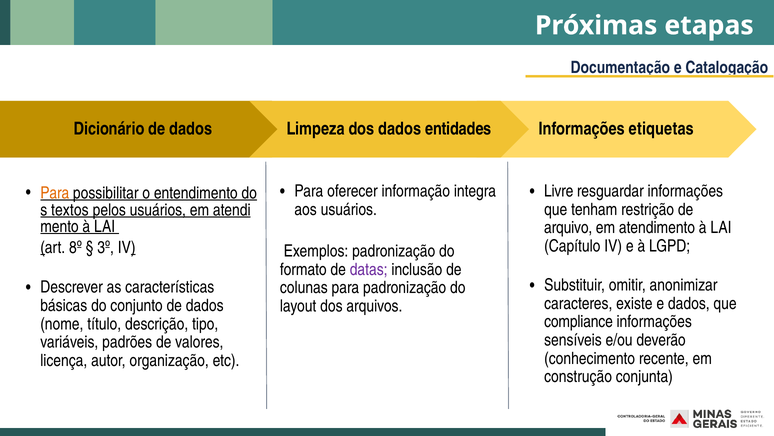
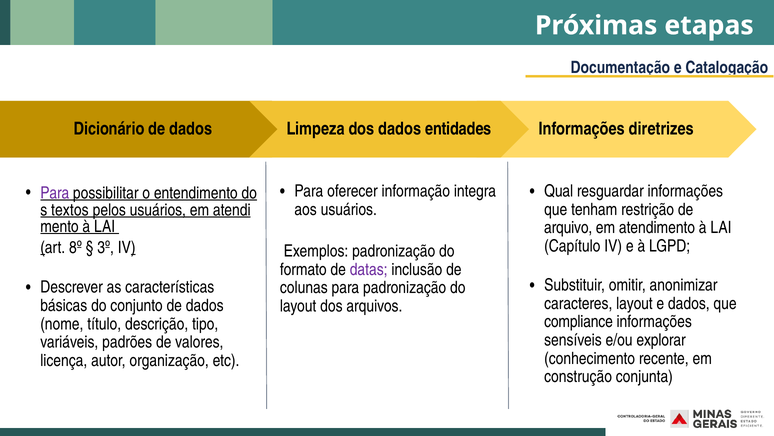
etiquetas: etiquetas -> diretrizes
Livre: Livre -> Qual
Para at (55, 193) colour: orange -> purple
caracteres existe: existe -> layout
deverão: deverão -> explorar
